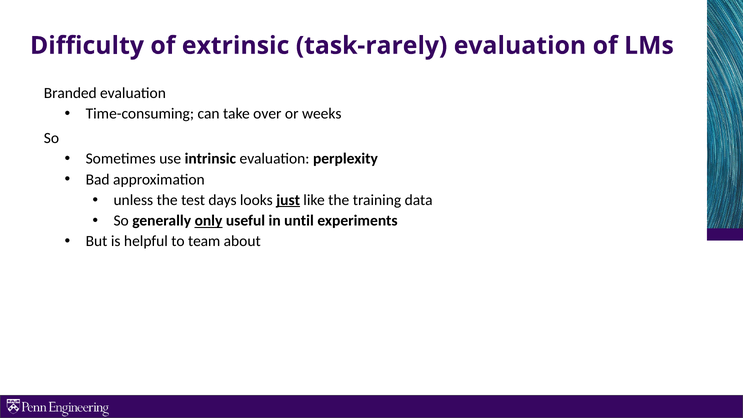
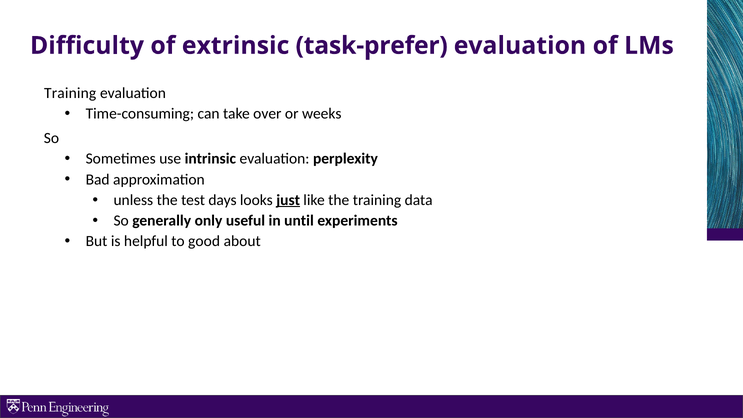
task-rarely: task-rarely -> task-prefer
Branded at (70, 93): Branded -> Training
only underline: present -> none
team: team -> good
